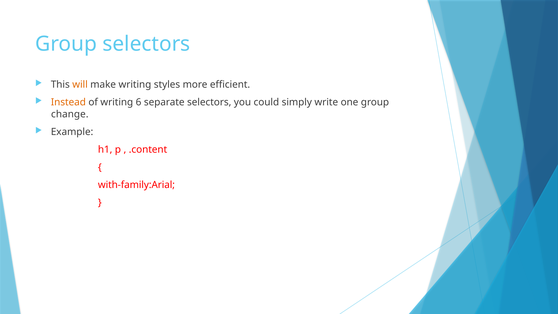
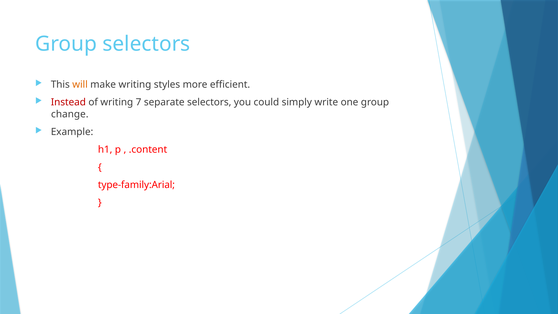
Instead colour: orange -> red
6: 6 -> 7
with-family:Arial: with-family:Arial -> type-family:Arial
